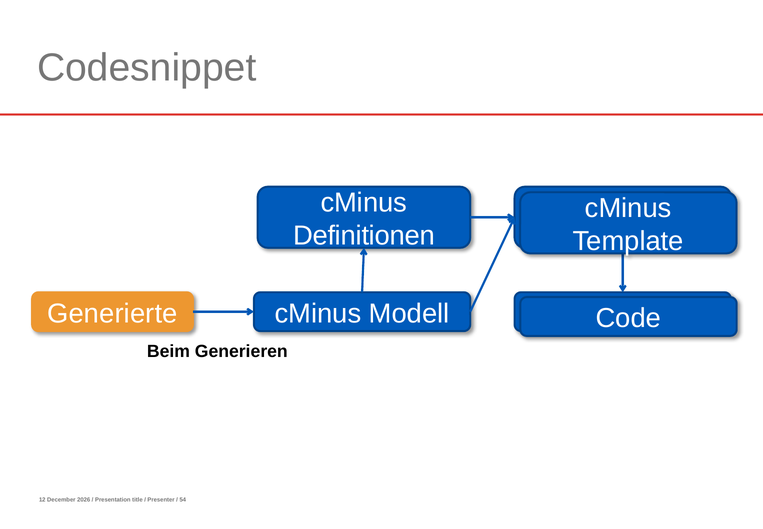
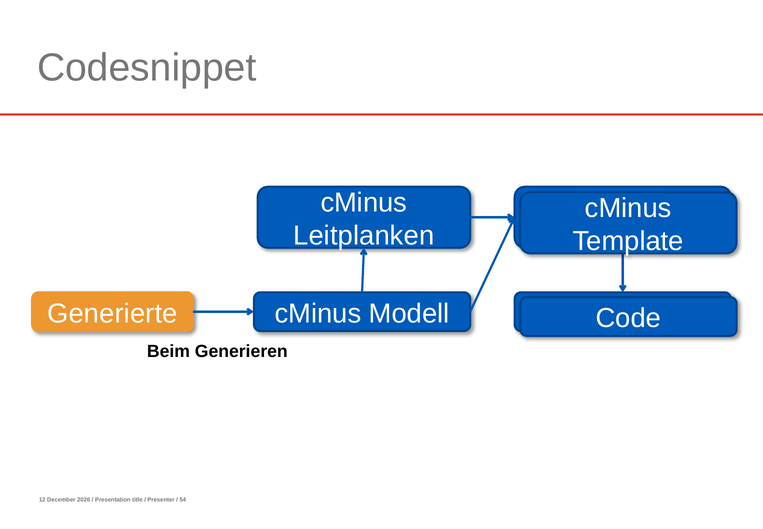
Definitionen: Definitionen -> Leitplanken
